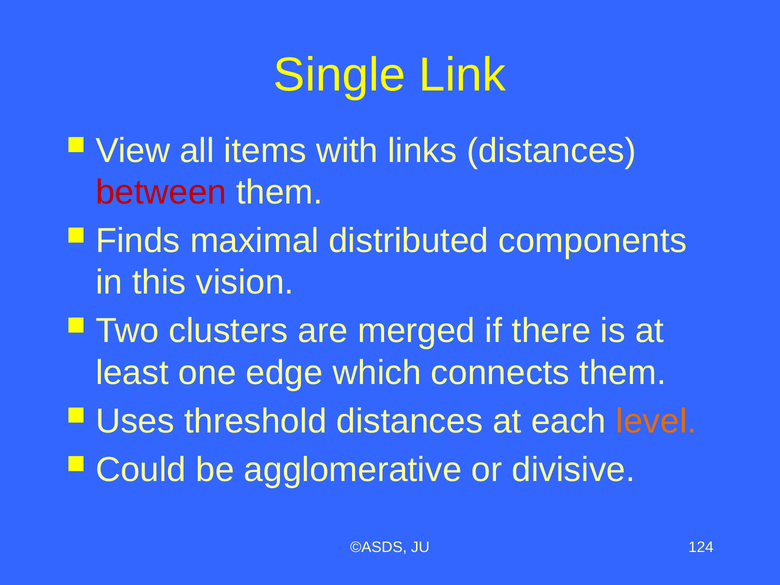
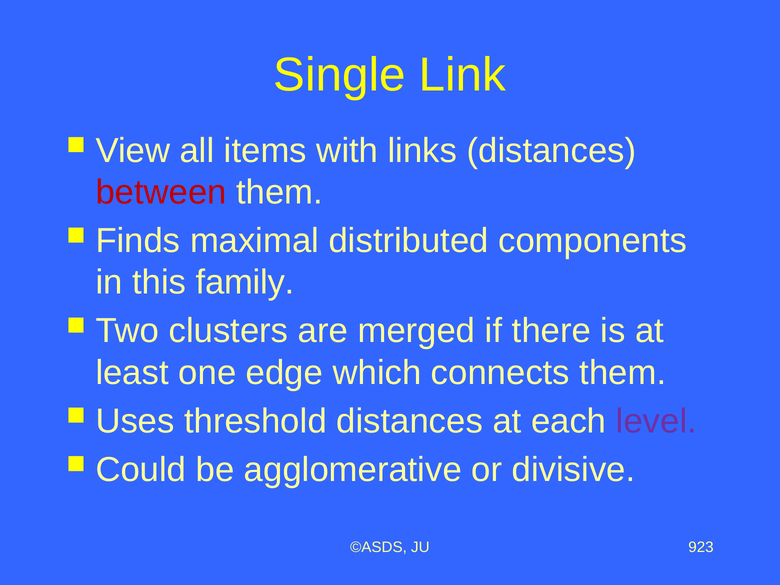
vision: vision -> family
level colour: orange -> purple
124: 124 -> 923
